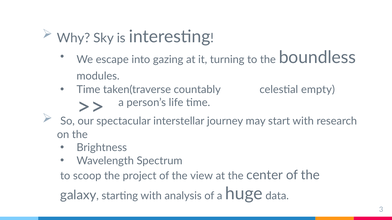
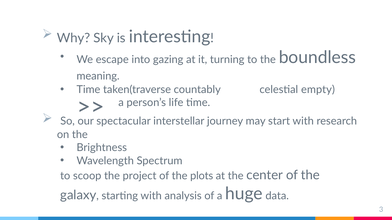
modules: modules -> meaning
view: view -> plots
